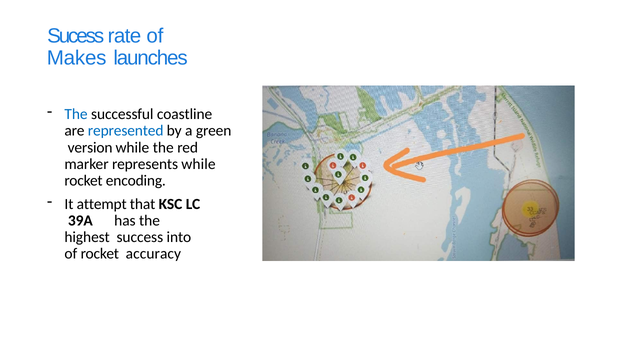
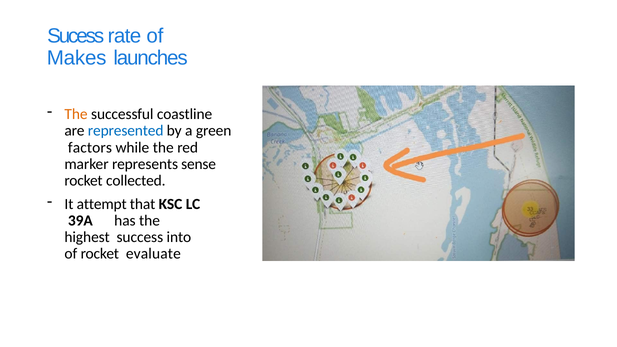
The at (76, 114) colour: blue -> orange
version: version -> factors
represents while: while -> sense
encoding: encoding -> collected
accuracy: accuracy -> evaluate
